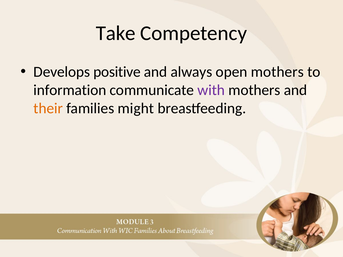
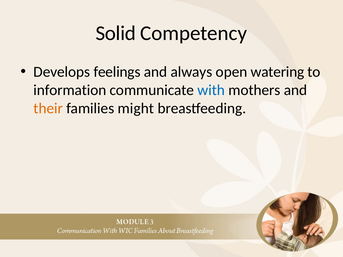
Take: Take -> Solid
positive: positive -> feelings
open mothers: mothers -> watering
with colour: purple -> blue
